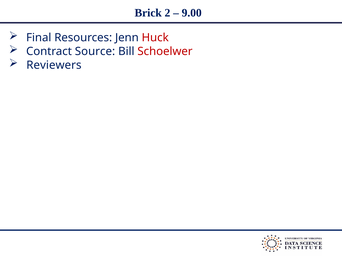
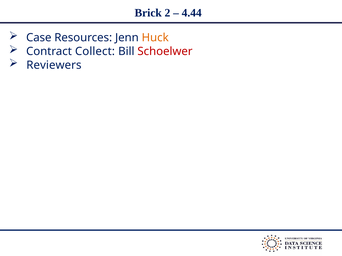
9.00: 9.00 -> 4.44
Final: Final -> Case
Huck colour: red -> orange
Source: Source -> Collect
